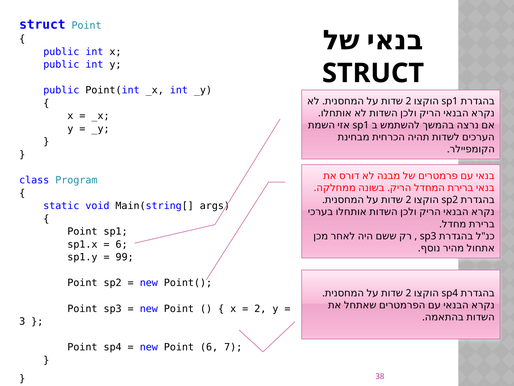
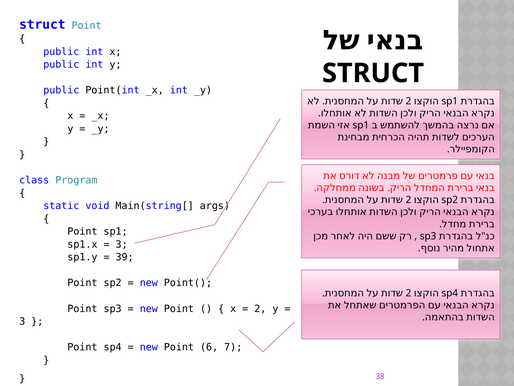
6 at (122, 244): 6 -> 3
99: 99 -> 39
